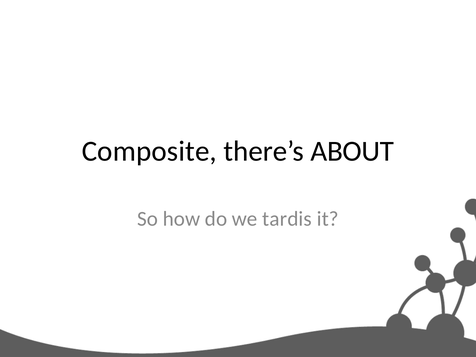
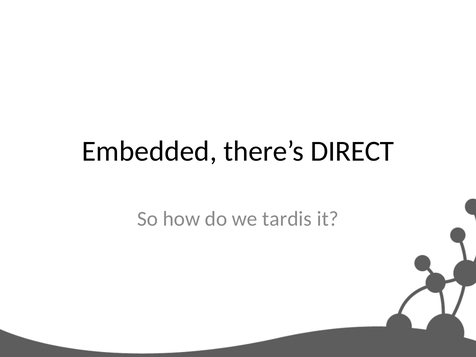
Composite: Composite -> Embedded
ABOUT: ABOUT -> DIRECT
